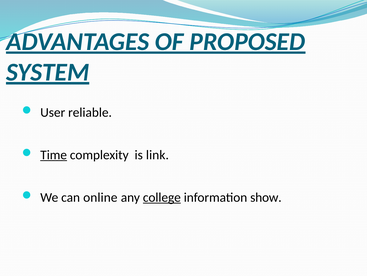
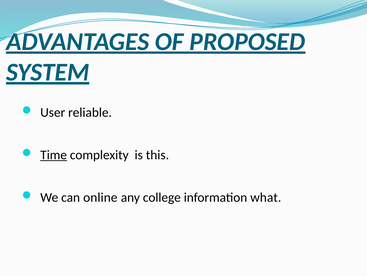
link: link -> this
college underline: present -> none
show: show -> what
